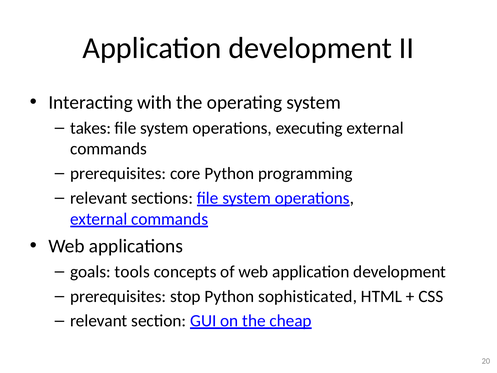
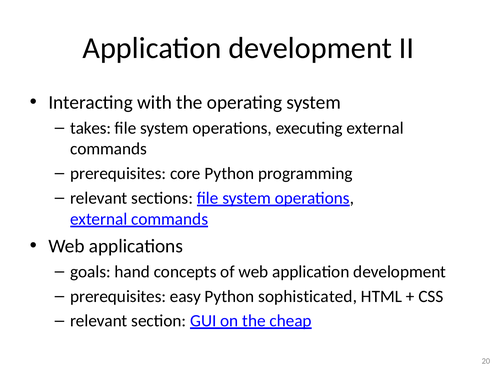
tools: tools -> hand
stop: stop -> easy
